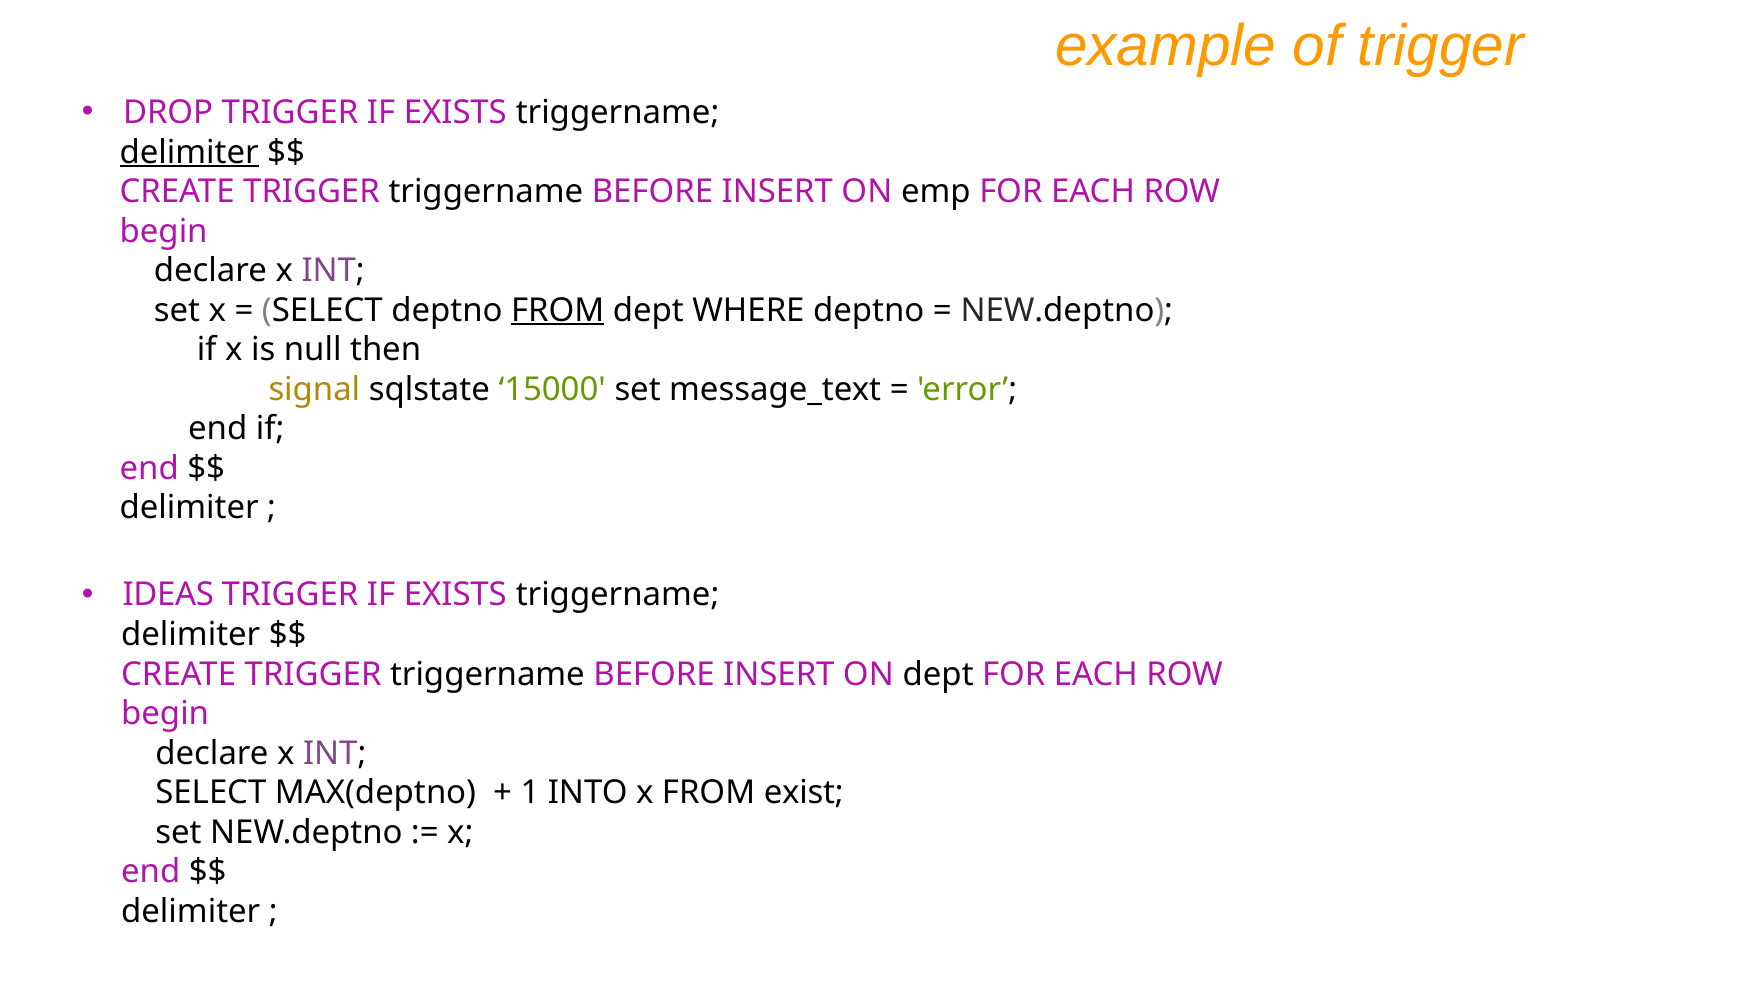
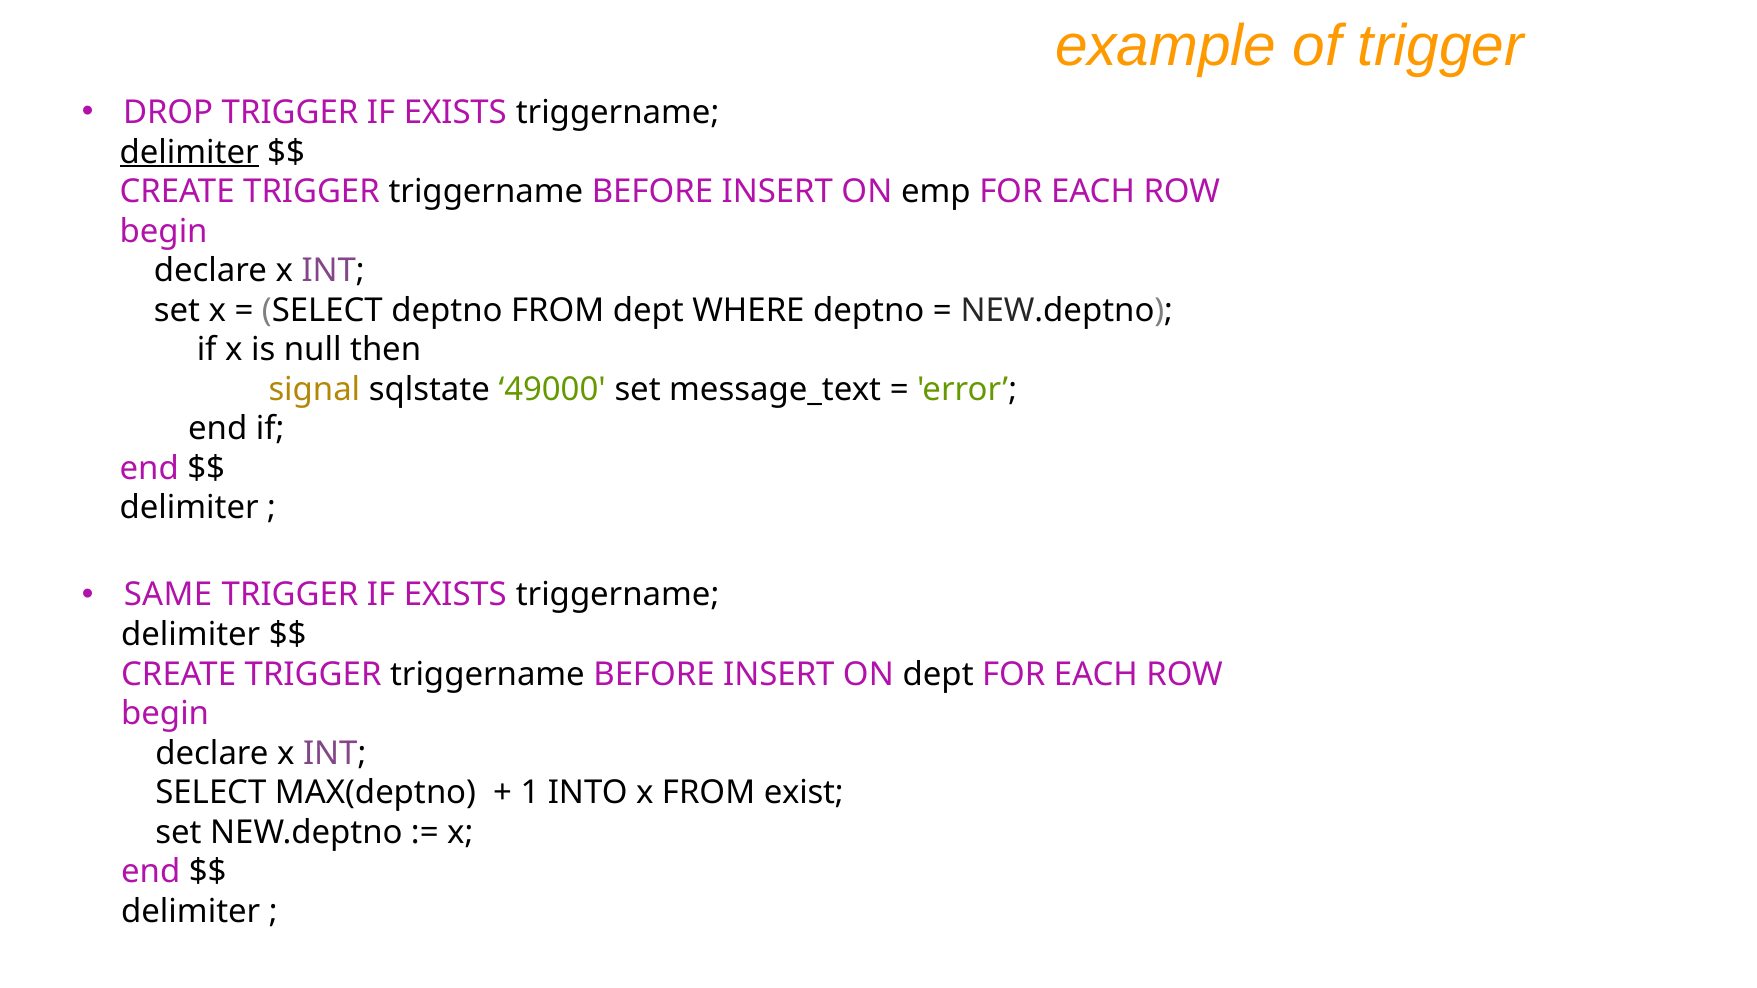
FROM at (558, 310) underline: present -> none
15000: 15000 -> 49000
IDEAS: IDEAS -> SAME
